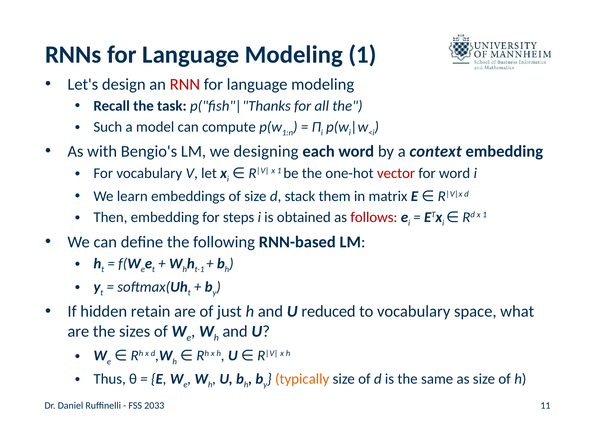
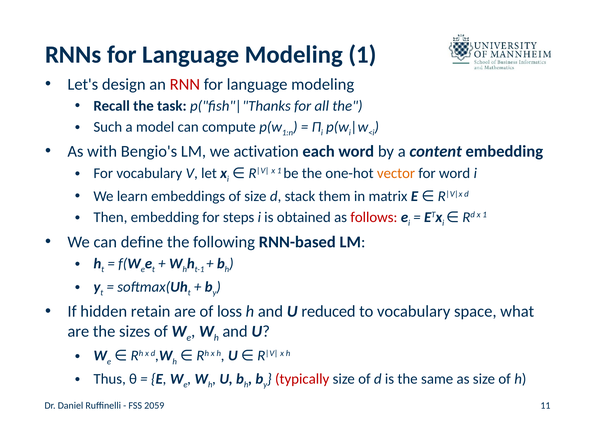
designing: designing -> activation
context: context -> content
vector colour: red -> orange
just: just -> loss
typically colour: orange -> red
2033: 2033 -> 2059
